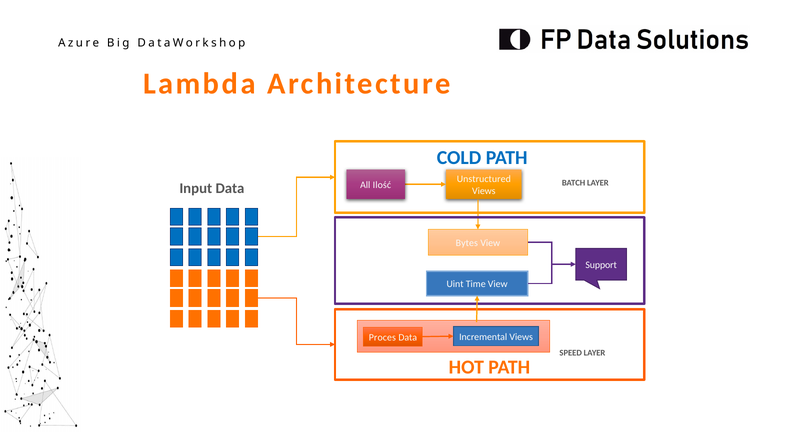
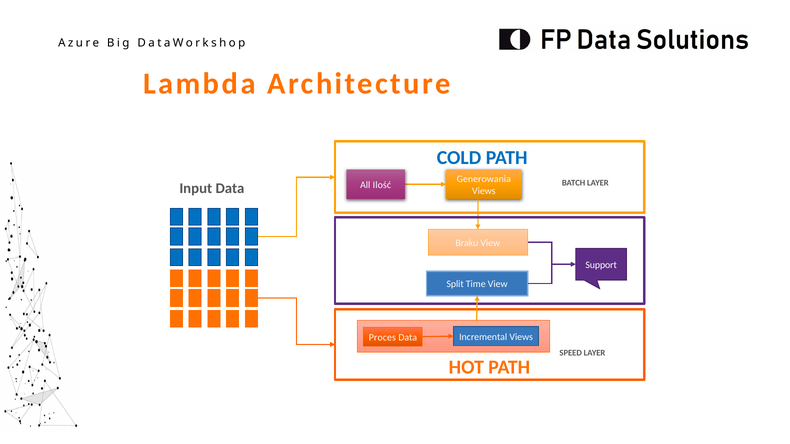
Unstructured: Unstructured -> Generowania
Bytes: Bytes -> Braku
Uint: Uint -> Split
